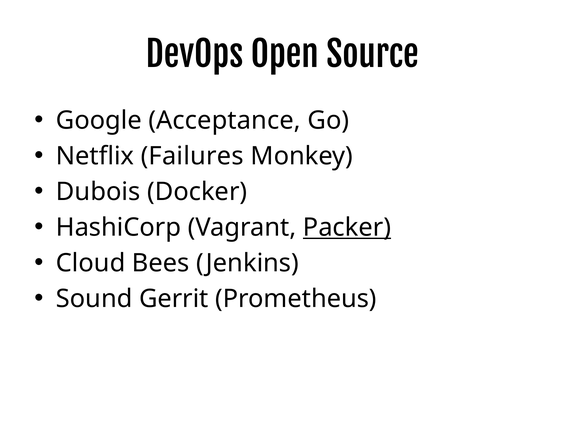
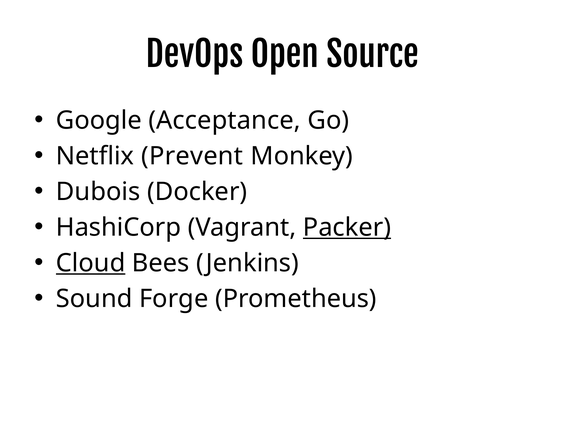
Failures: Failures -> Prevent
Cloud underline: none -> present
Gerrit: Gerrit -> Forge
